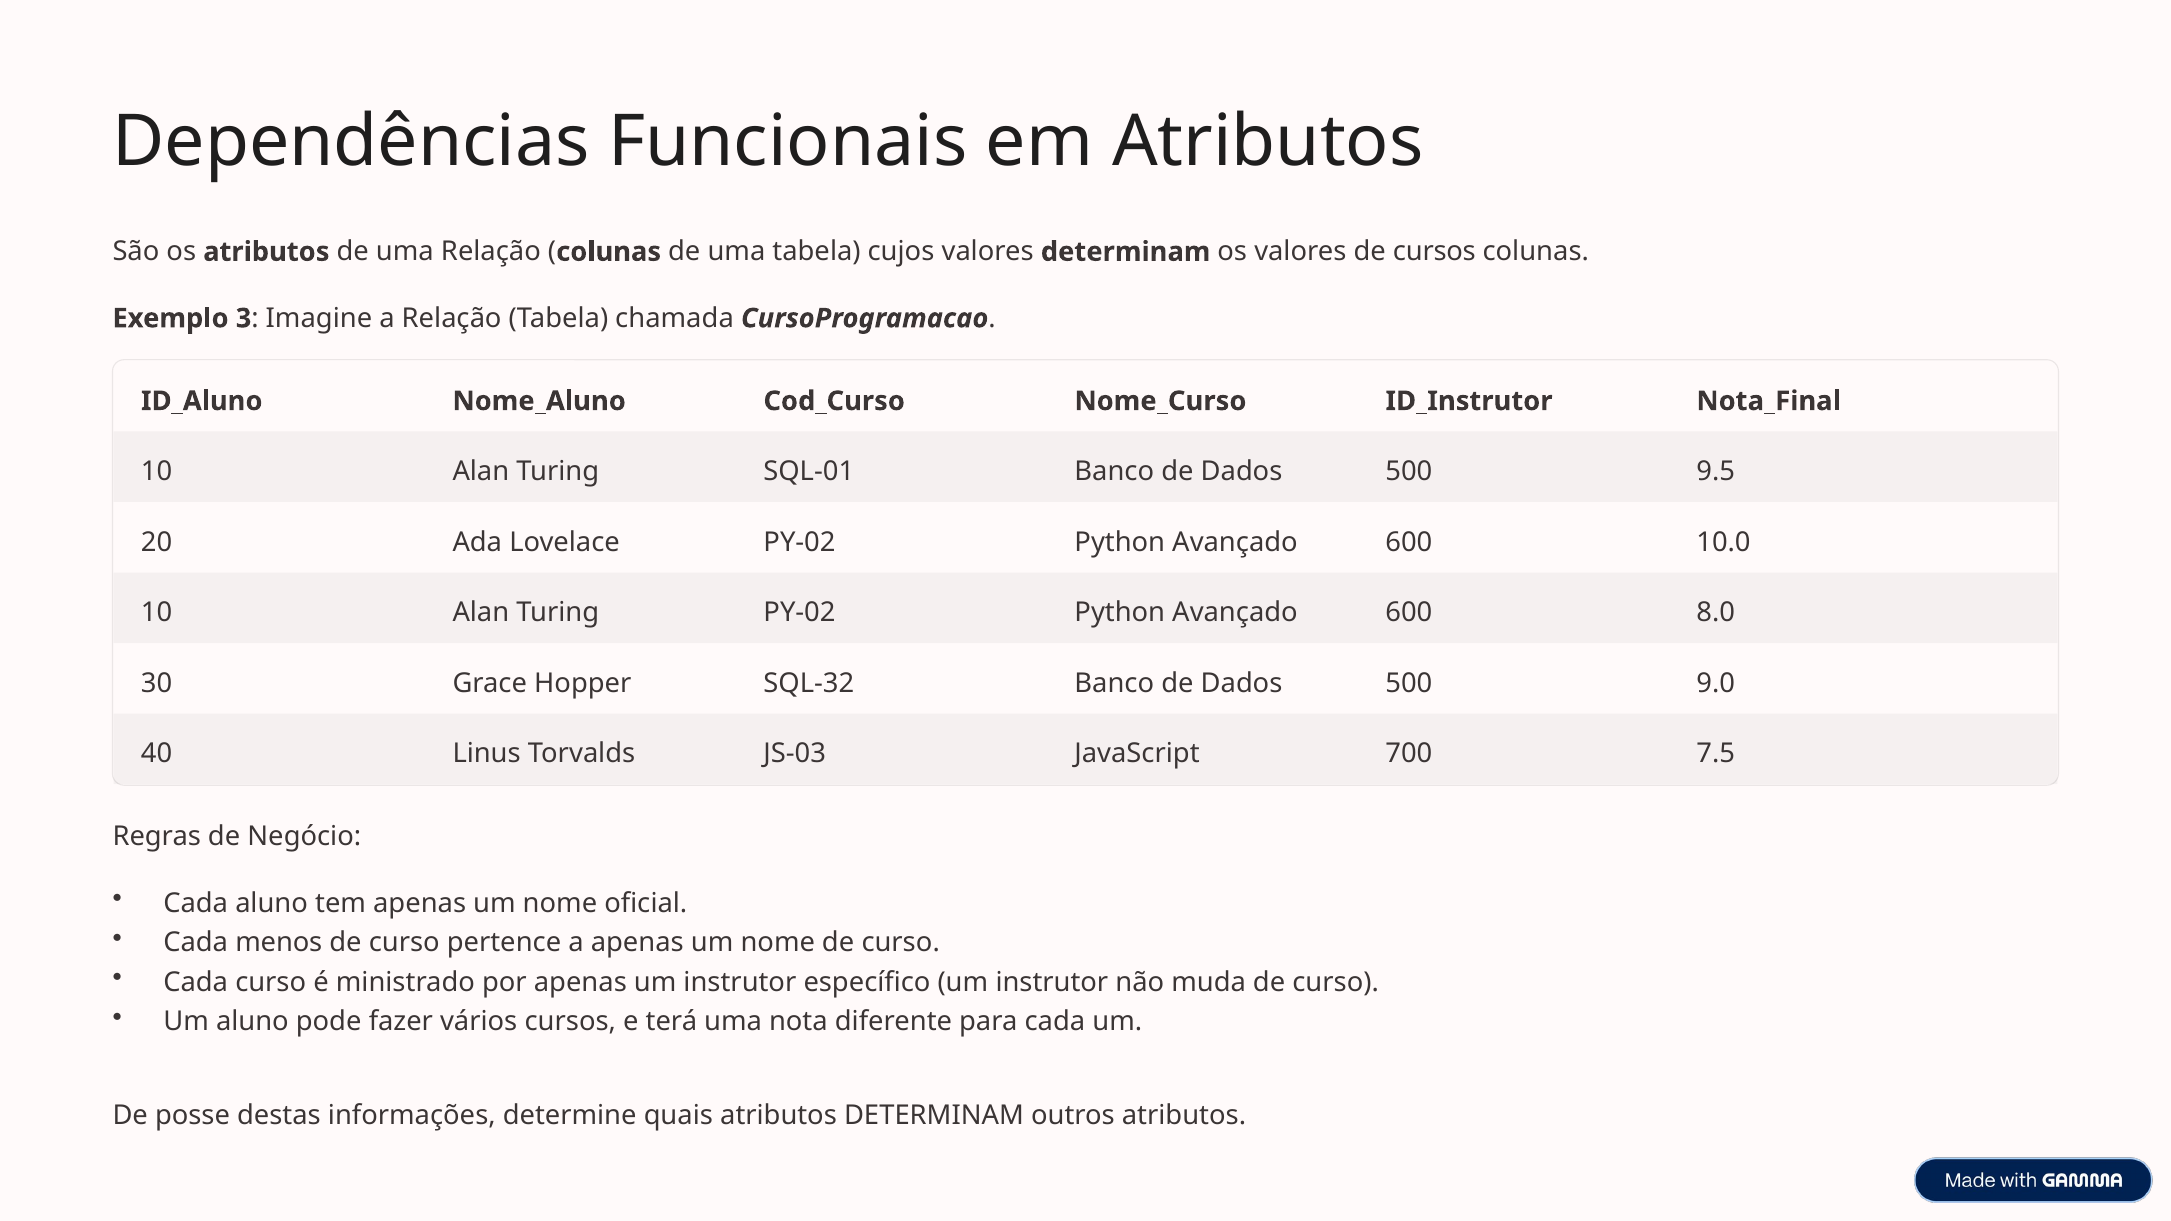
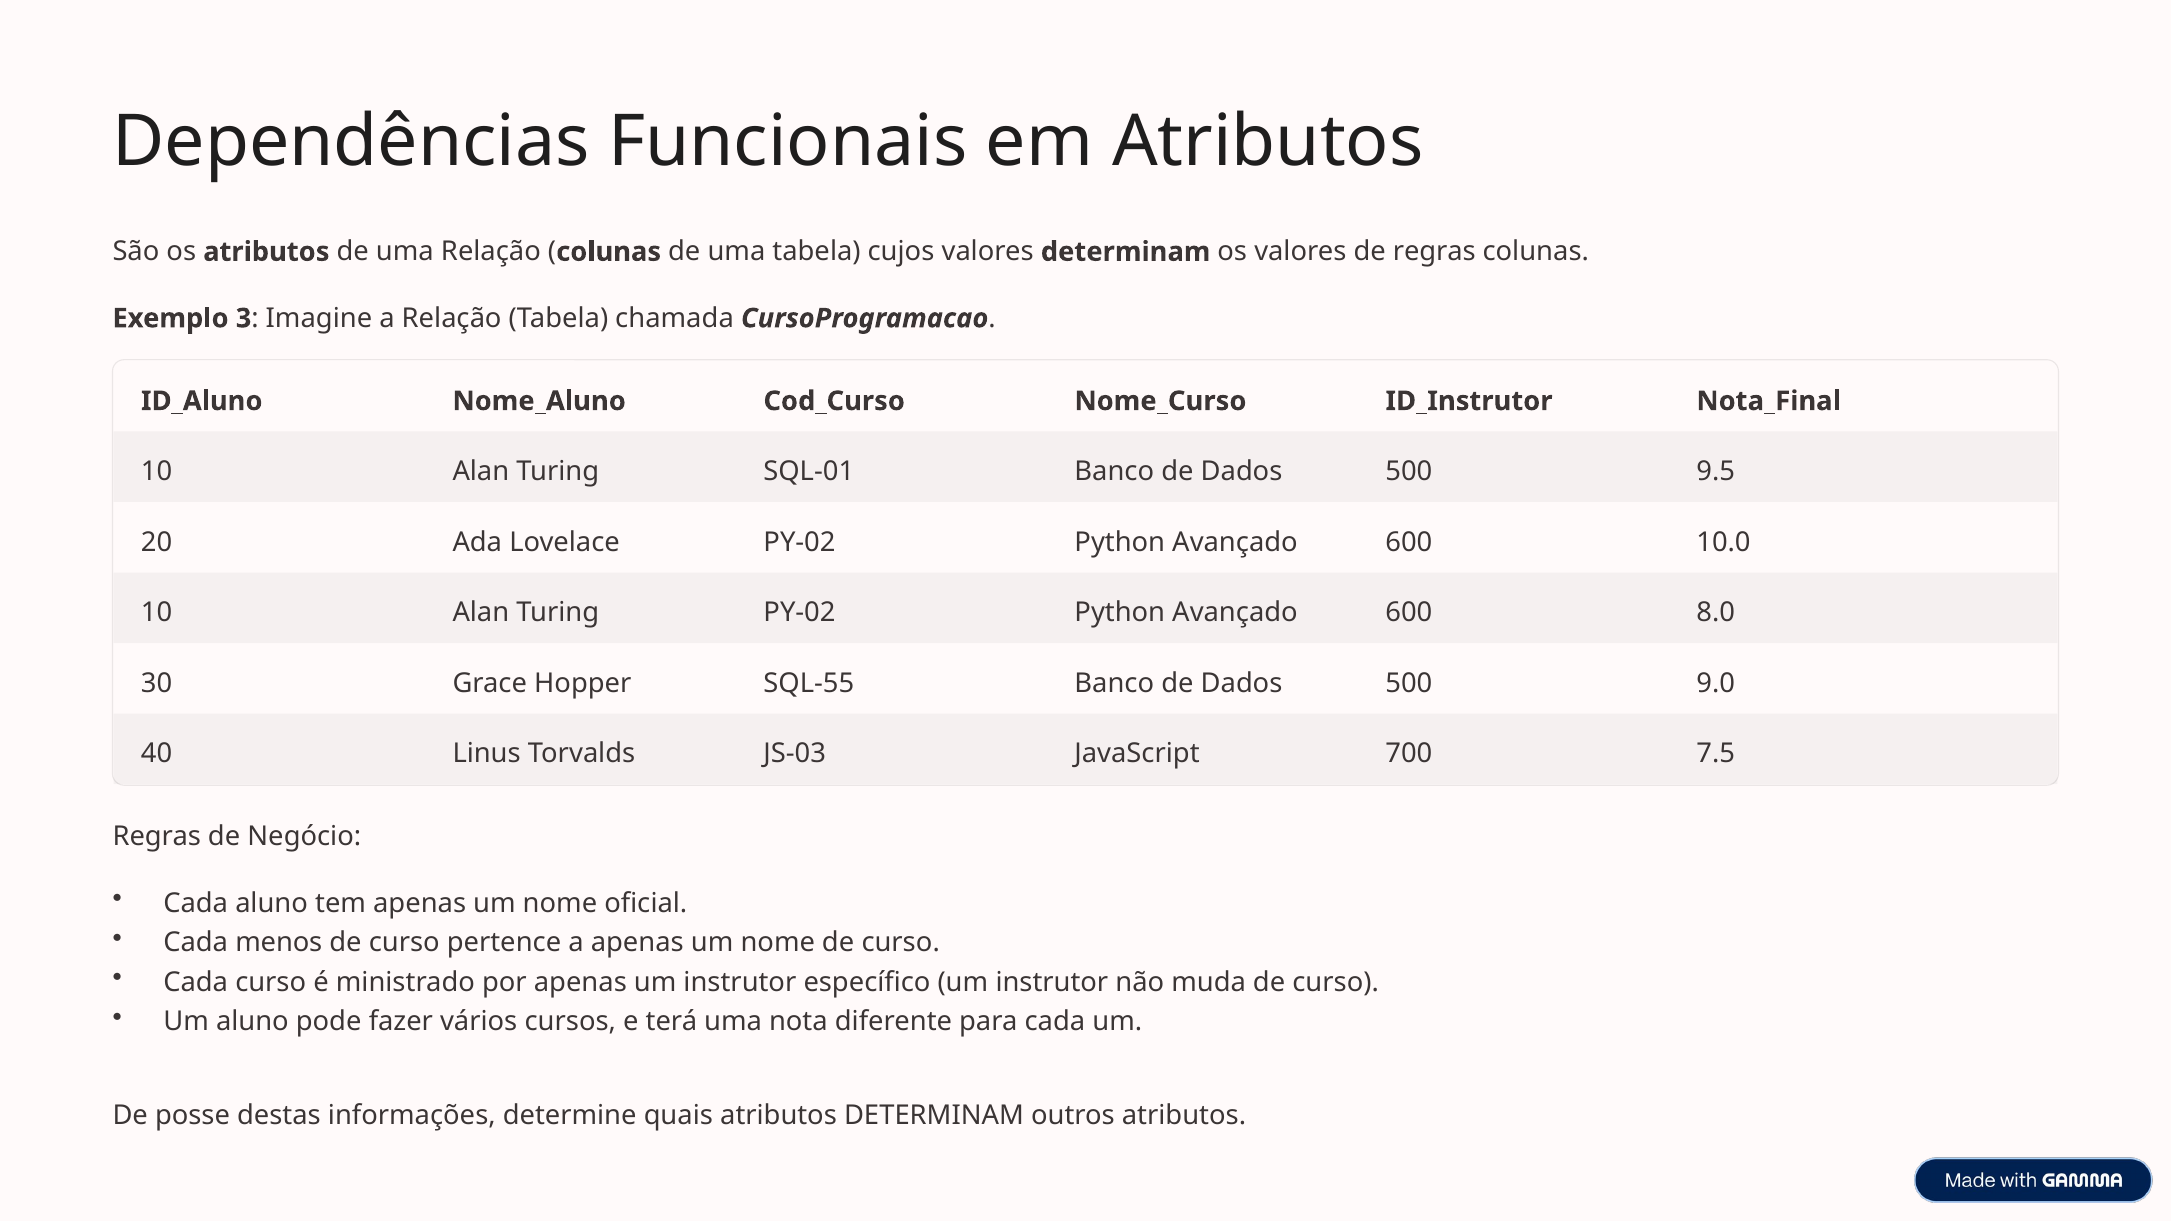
de cursos: cursos -> regras
SQL-32: SQL-32 -> SQL-55
